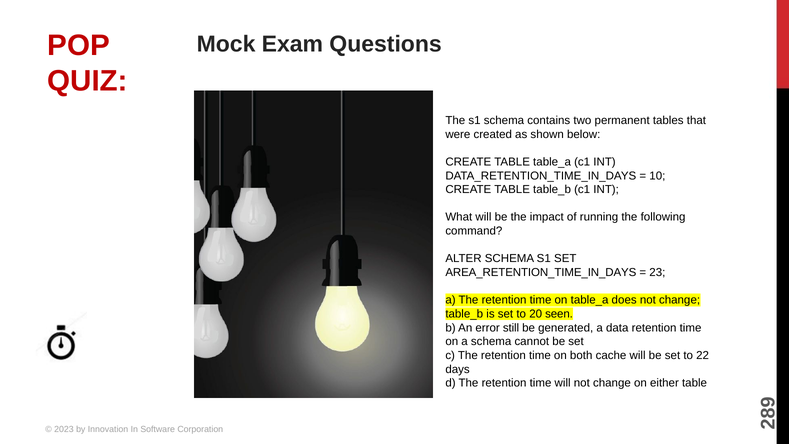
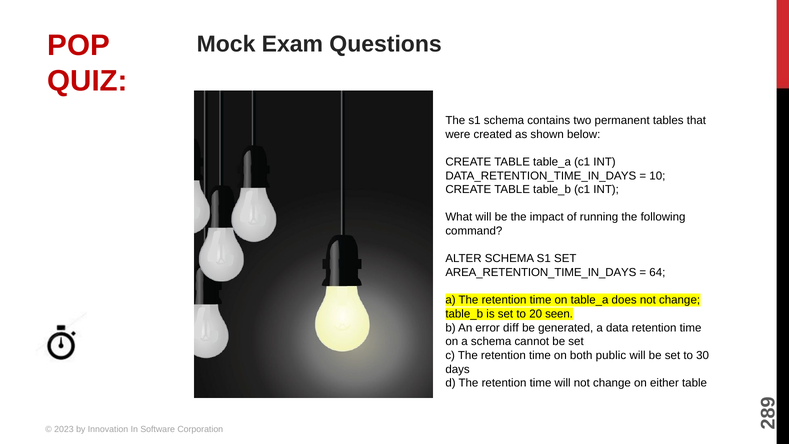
23: 23 -> 64
still: still -> diff
cache: cache -> public
22: 22 -> 30
